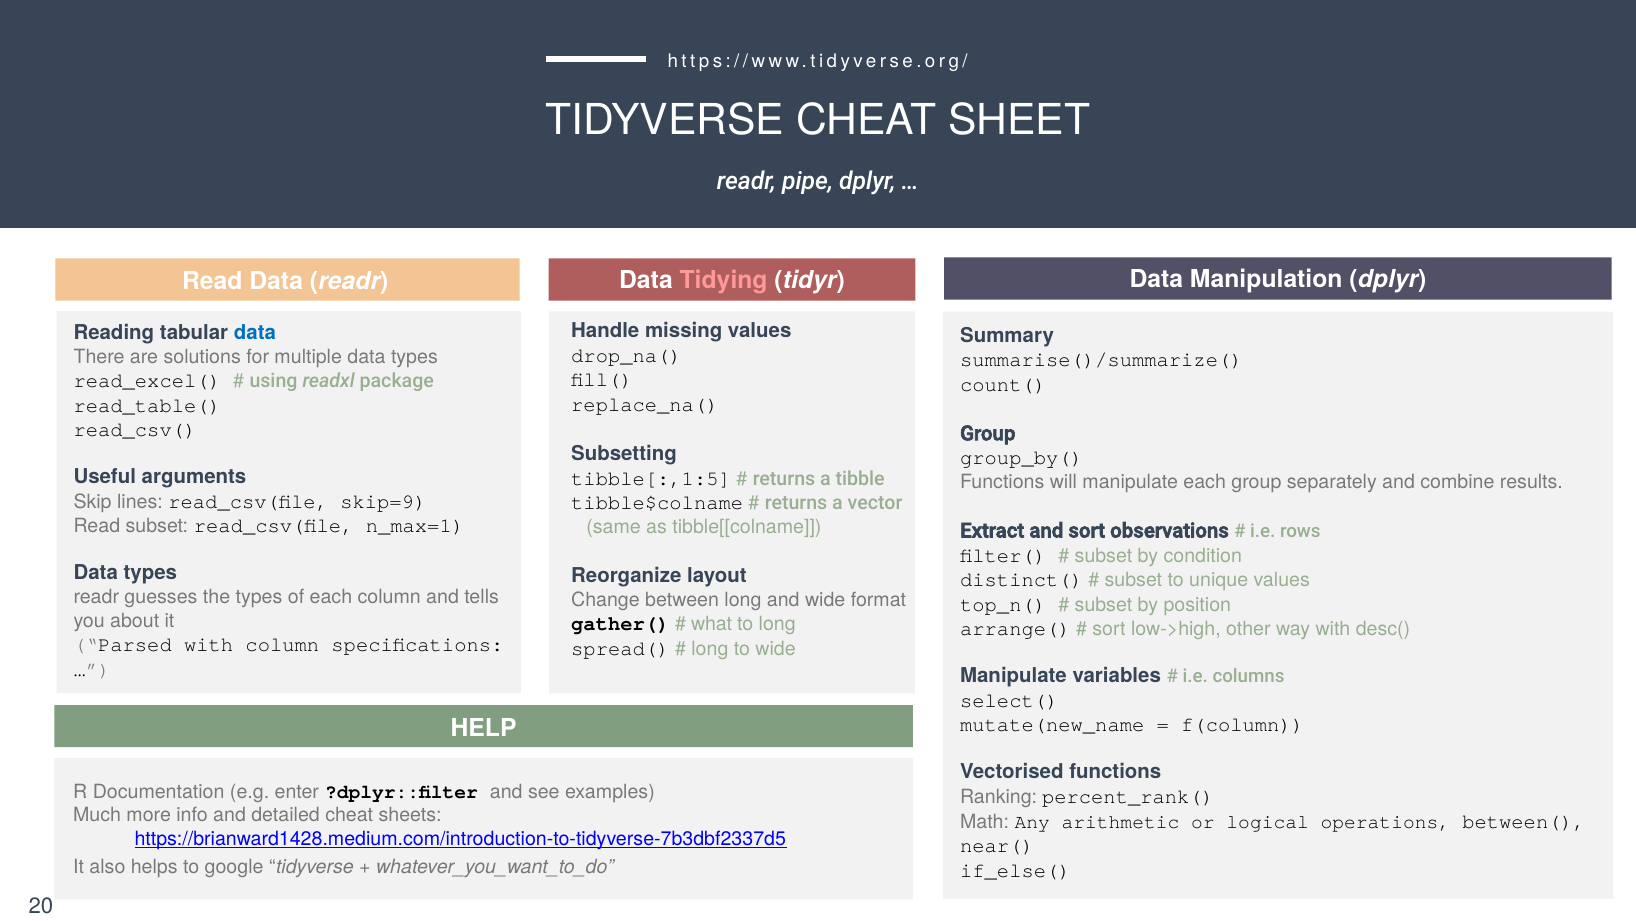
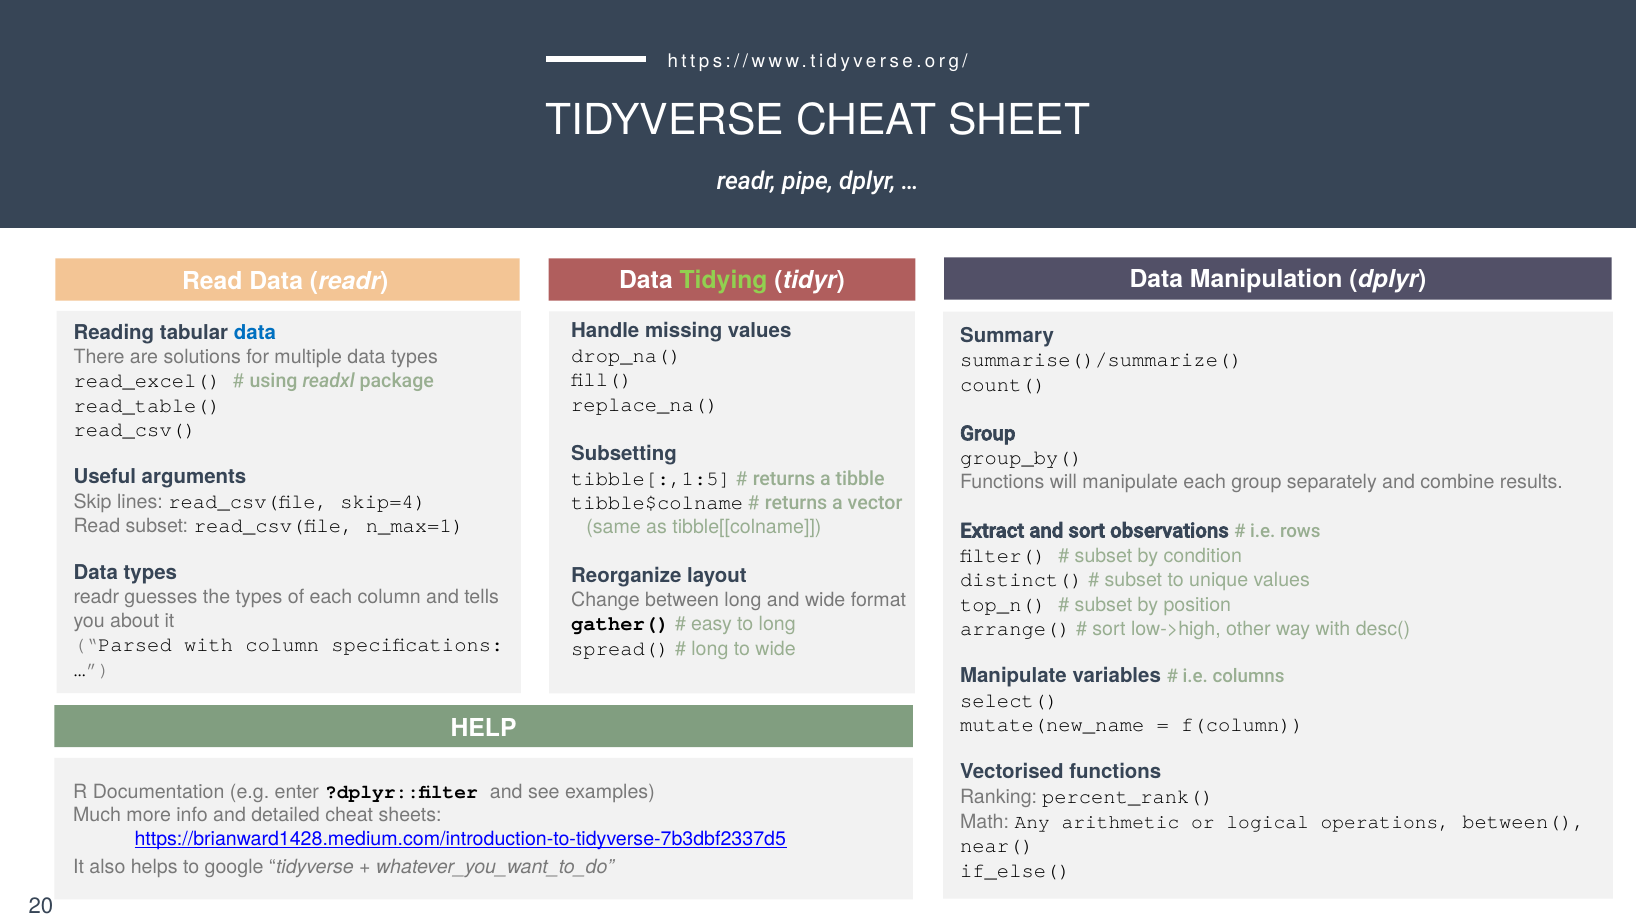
Tidying colour: pink -> light green
skip=9: skip=9 -> skip=4
what: what -> easy
